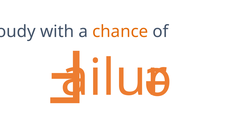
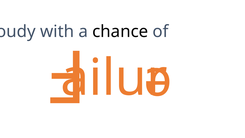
chance colour: orange -> black
